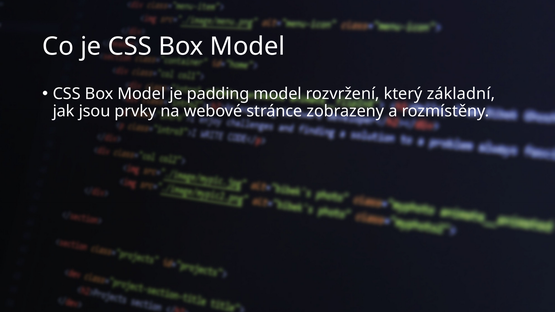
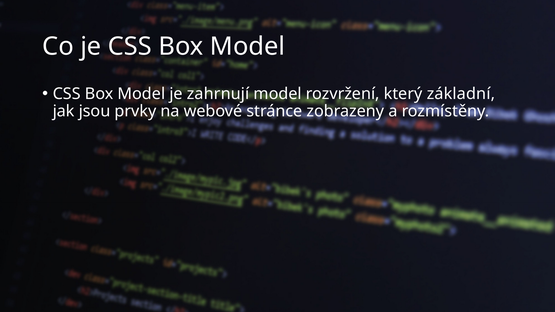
padding: padding -> zahrnují
